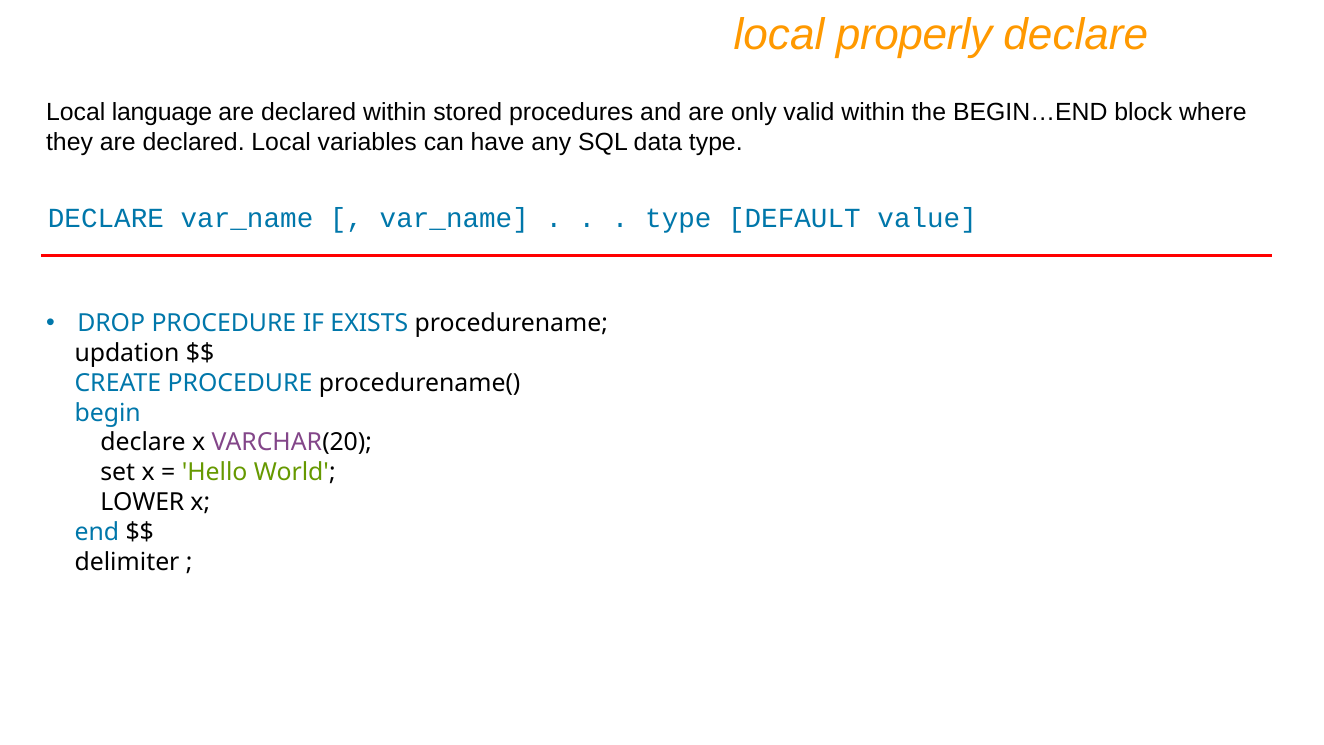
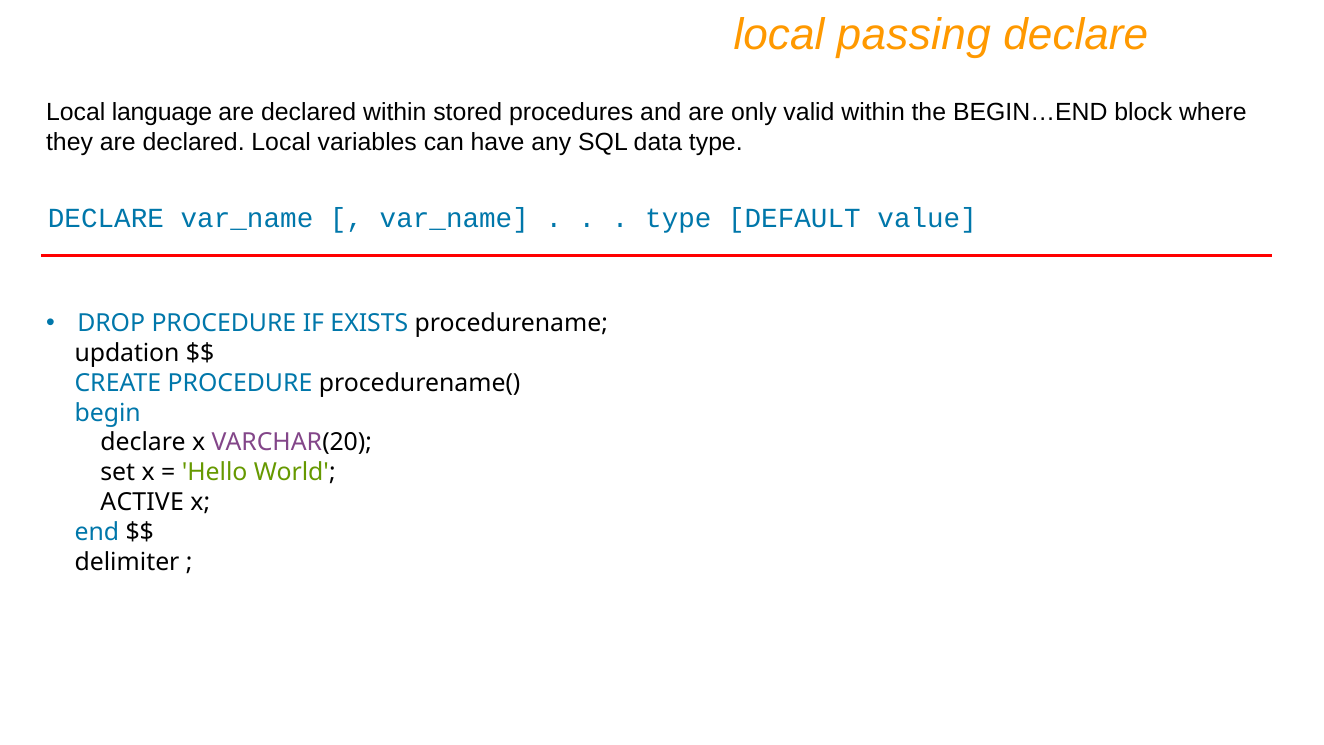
properly: properly -> passing
LOWER: LOWER -> ACTIVE
